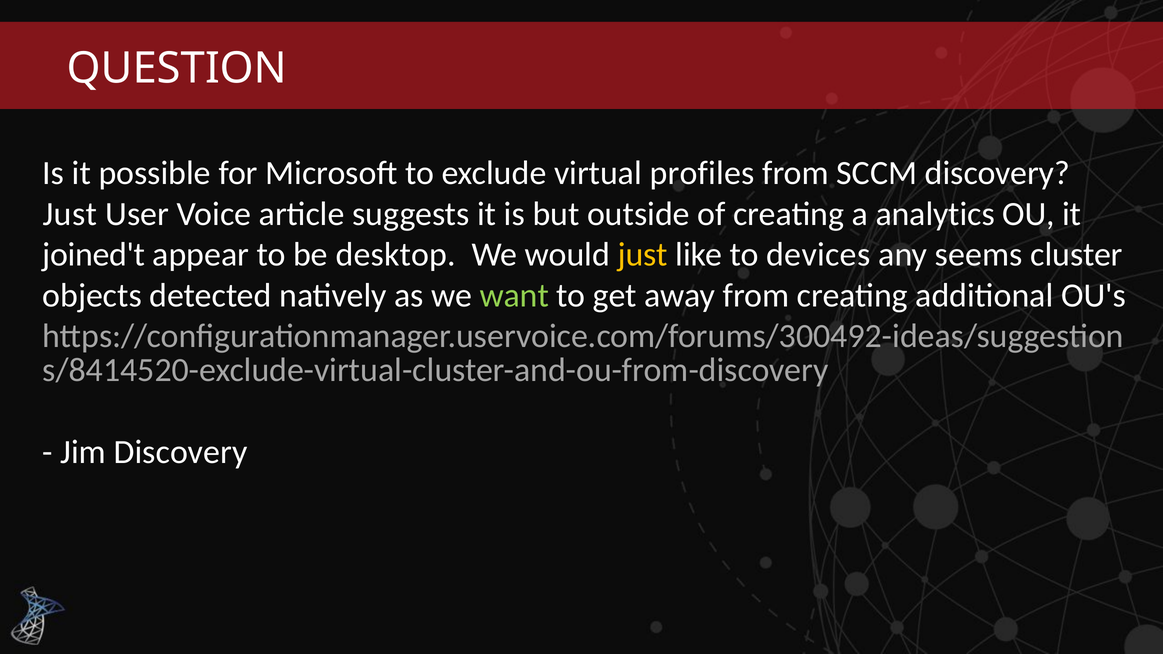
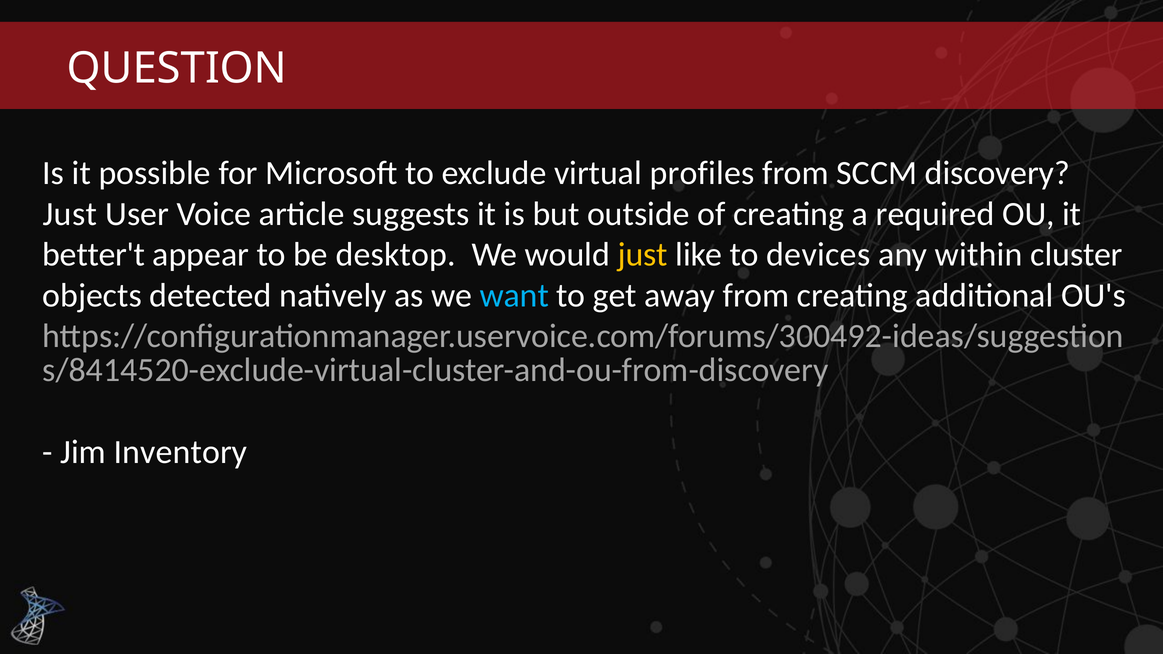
analytics: analytics -> required
joined't: joined't -> better't
seems: seems -> within
want colour: light green -> light blue
Jim Discovery: Discovery -> Inventory
